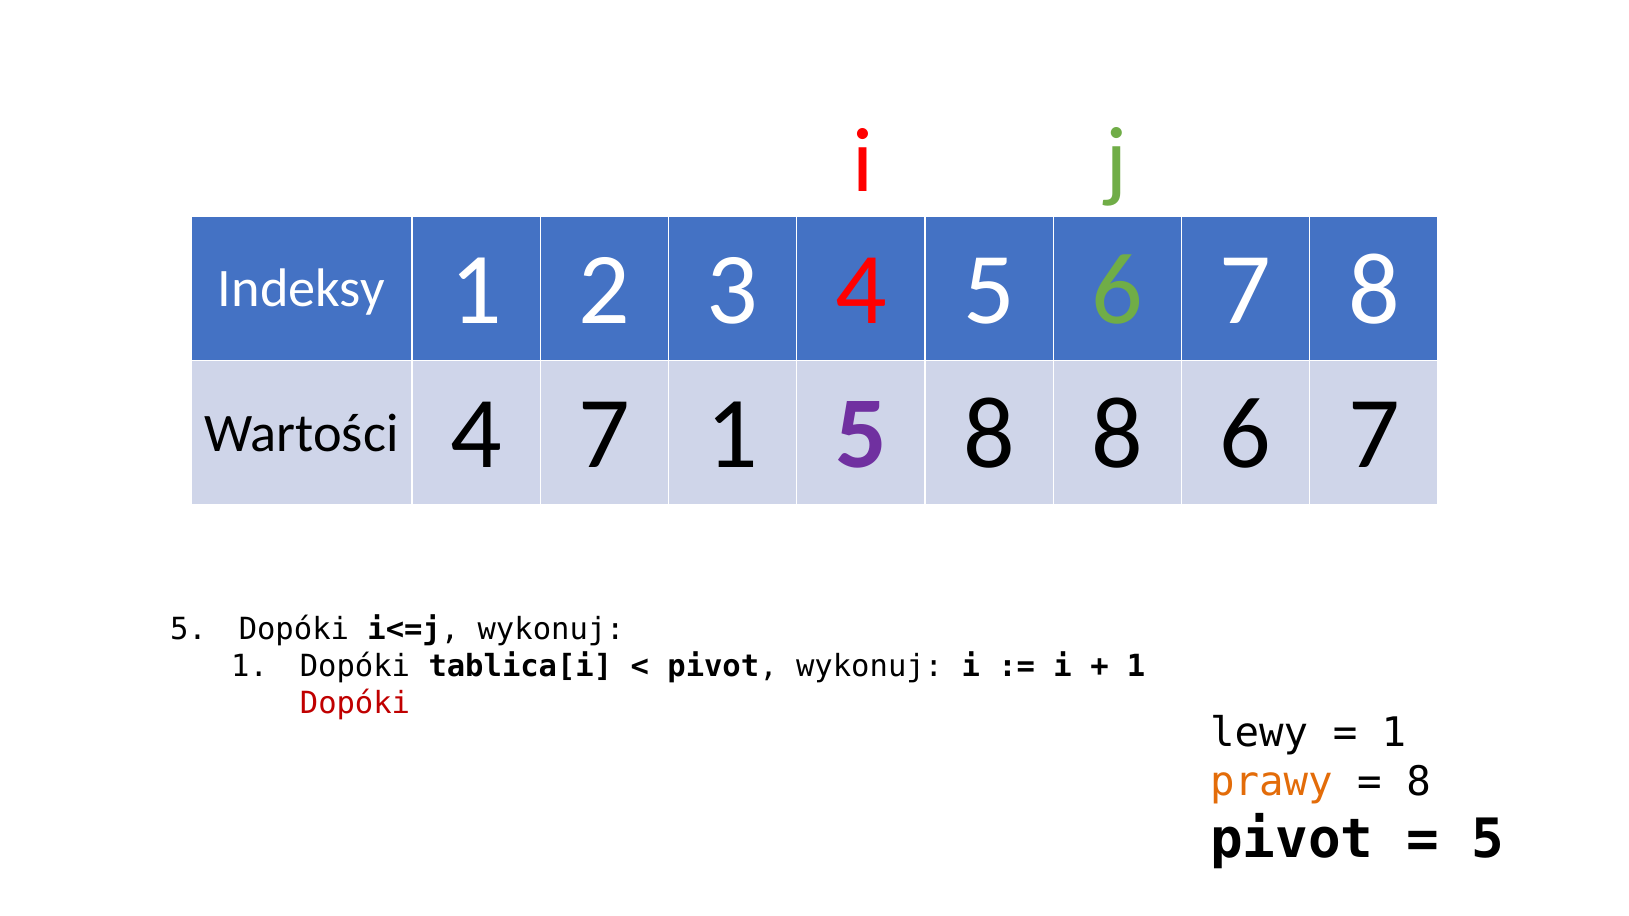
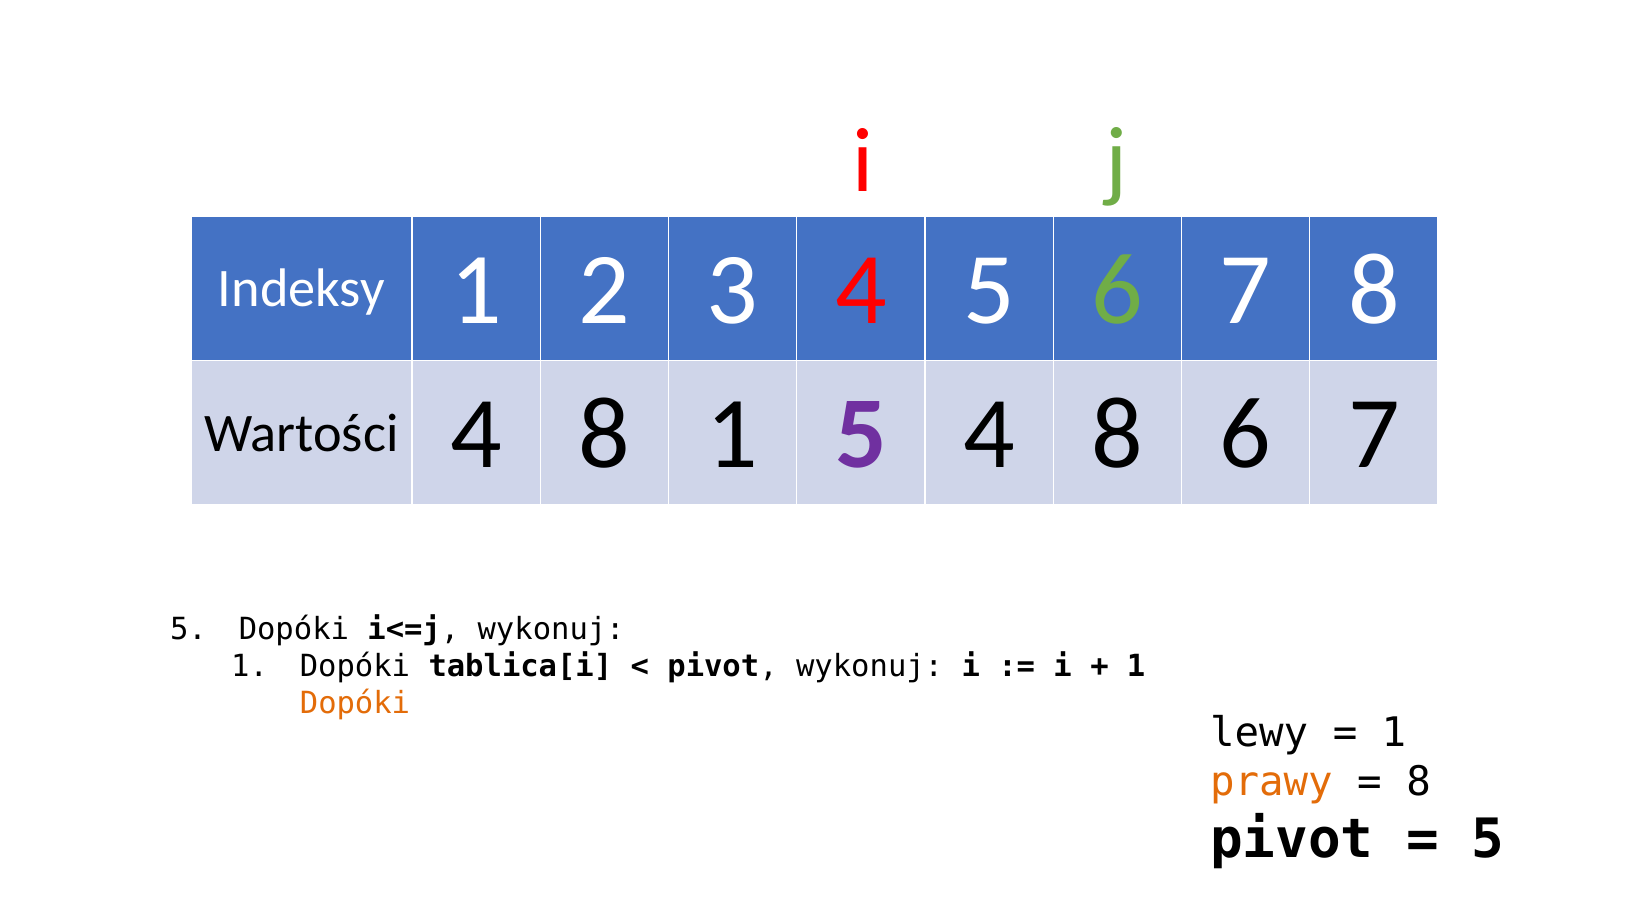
Wartości 4 7: 7 -> 8
5 8: 8 -> 4
Dopóki at (355, 703) colour: red -> orange
